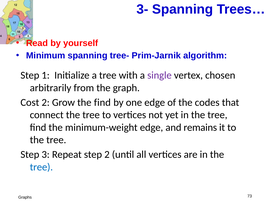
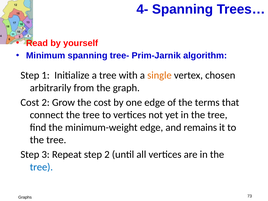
3-: 3- -> 4-
single colour: purple -> orange
the find: find -> cost
codes: codes -> terms
